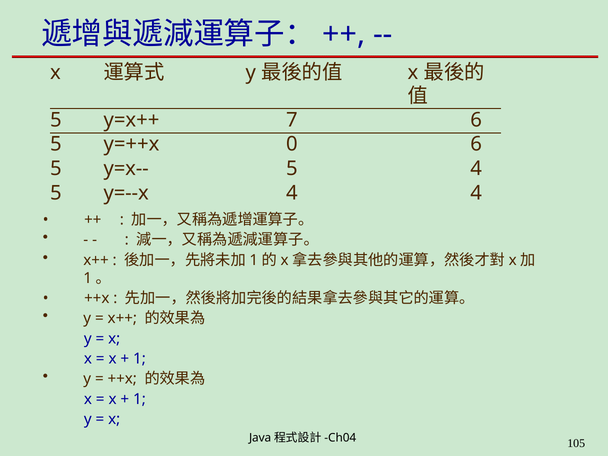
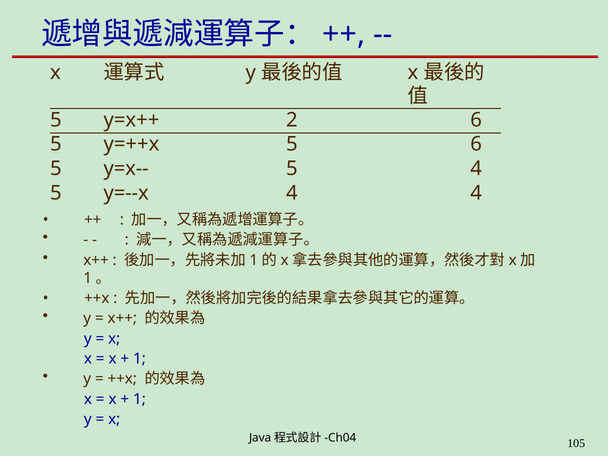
7: 7 -> 2
y=++x 0: 0 -> 5
